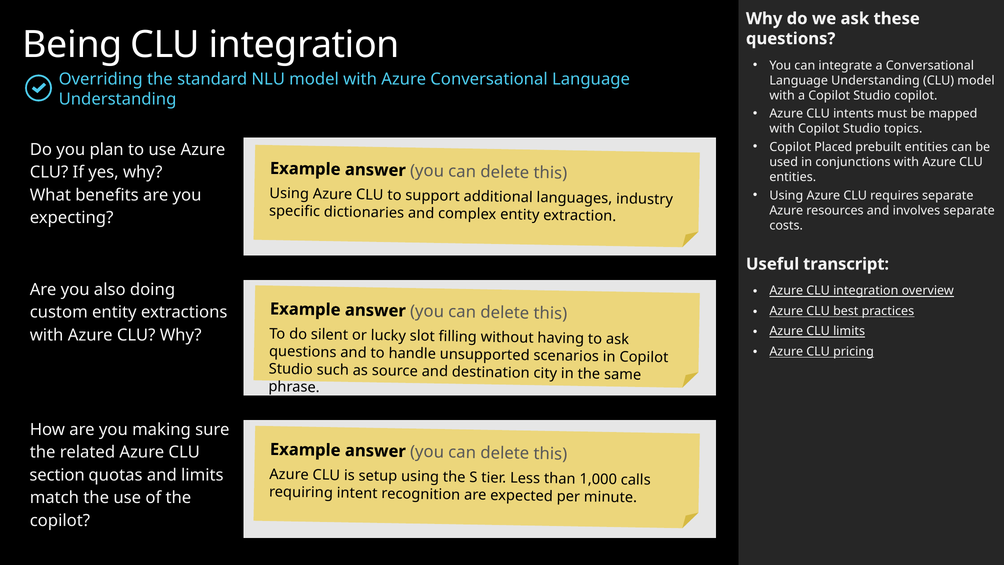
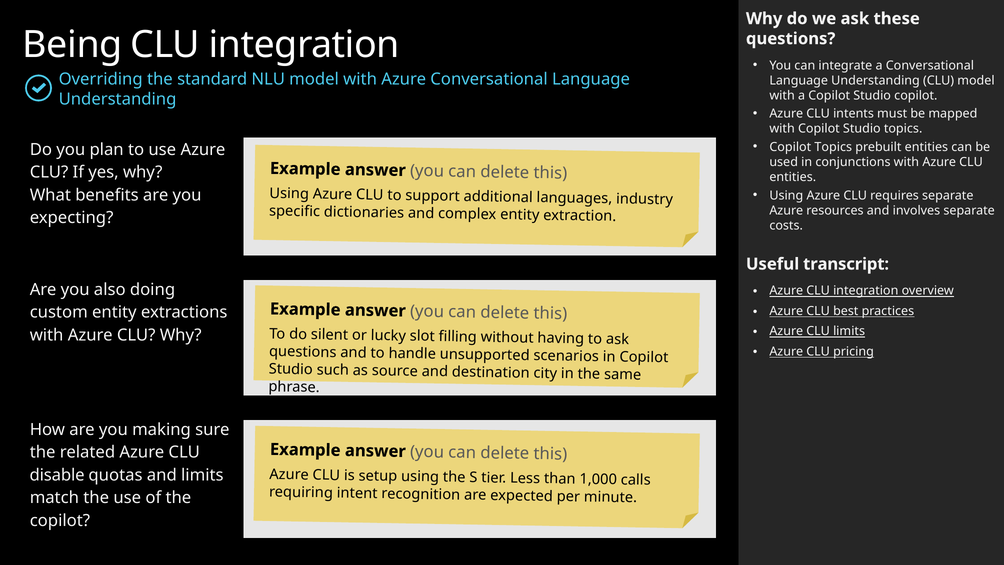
Copilot Placed: Placed -> Topics
section: section -> disable
